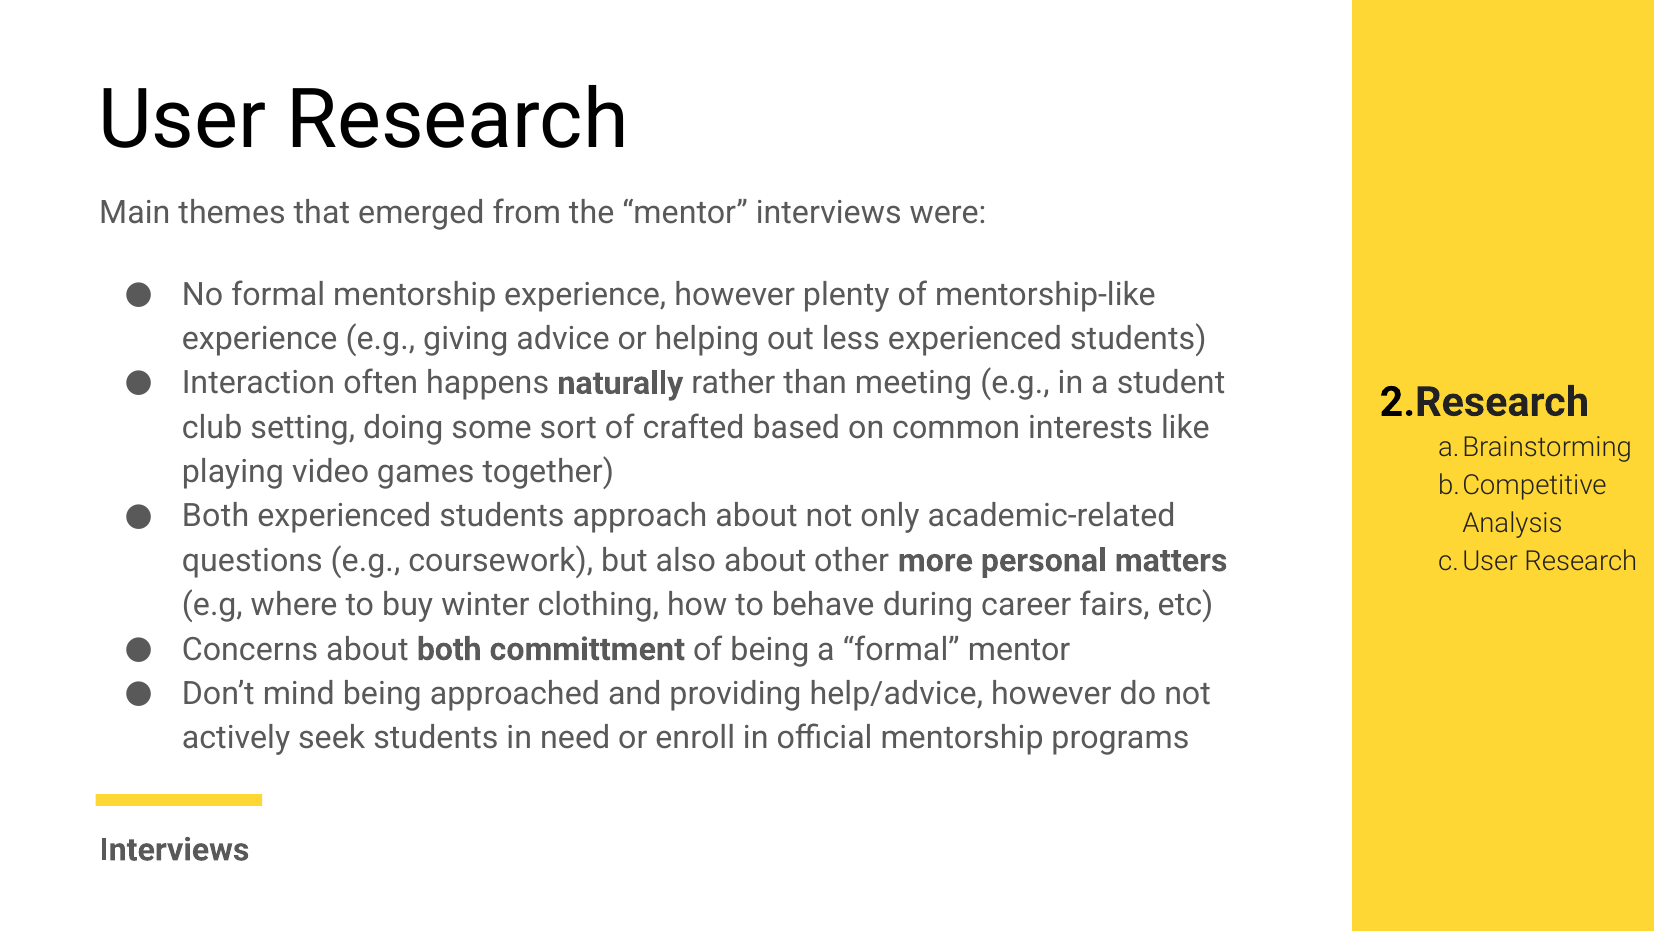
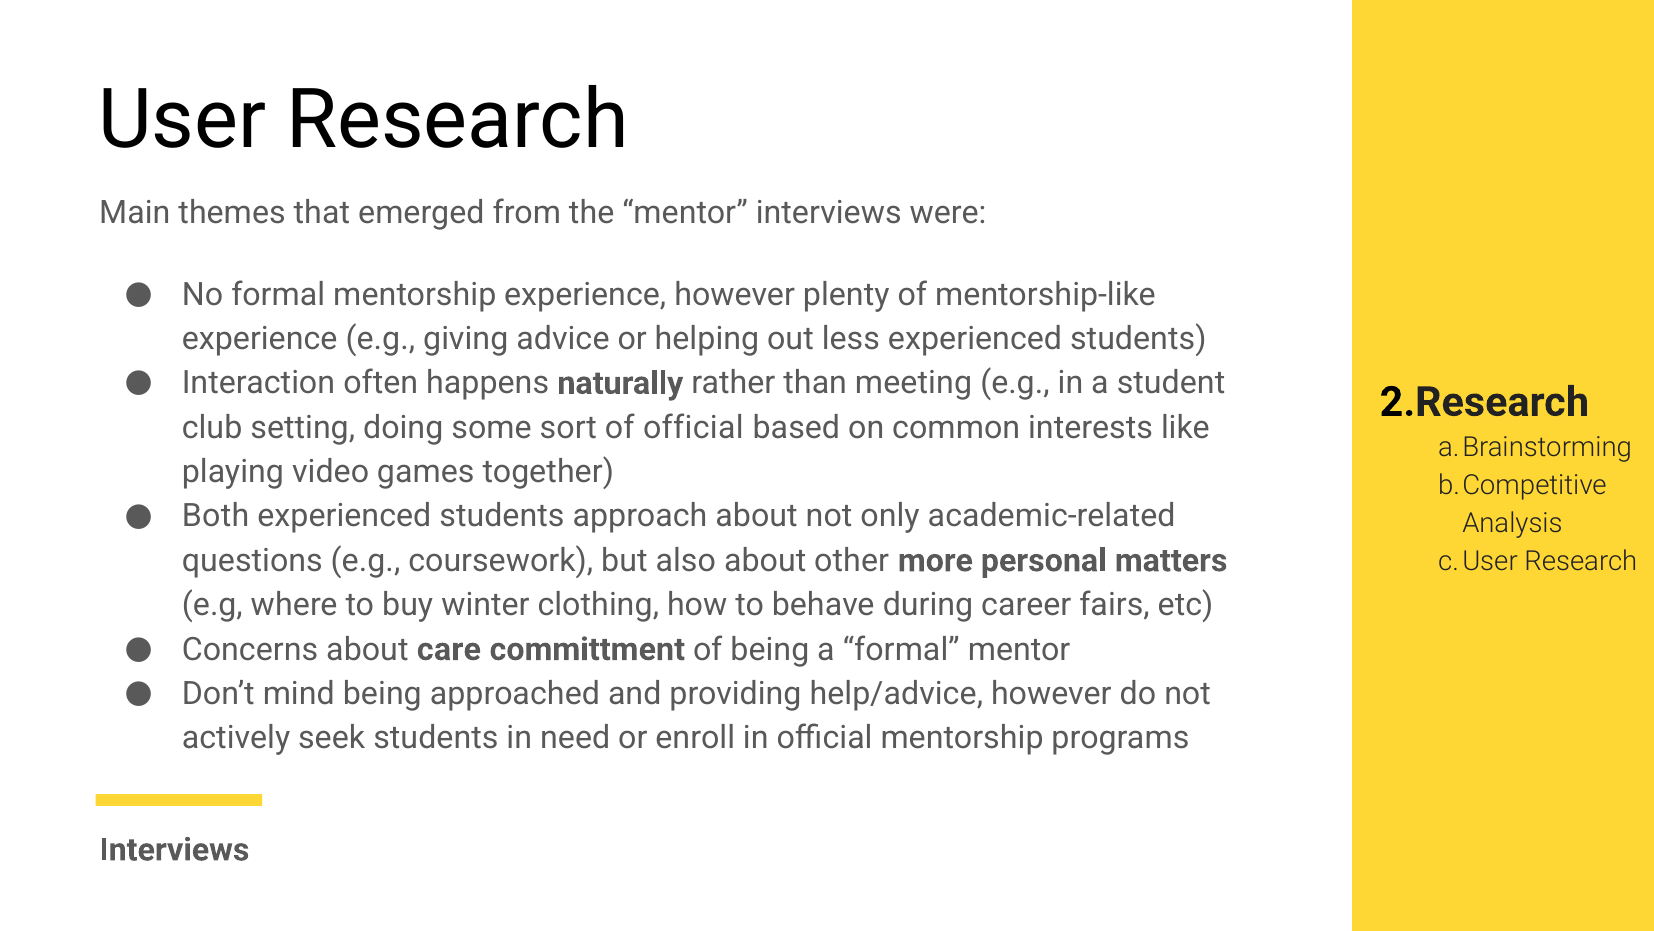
of crafted: crafted -> official
about both: both -> care
